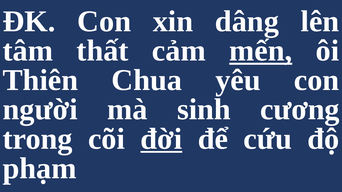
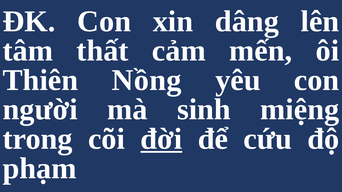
mến underline: present -> none
Chua: Chua -> Nồng
cương: cương -> miệng
